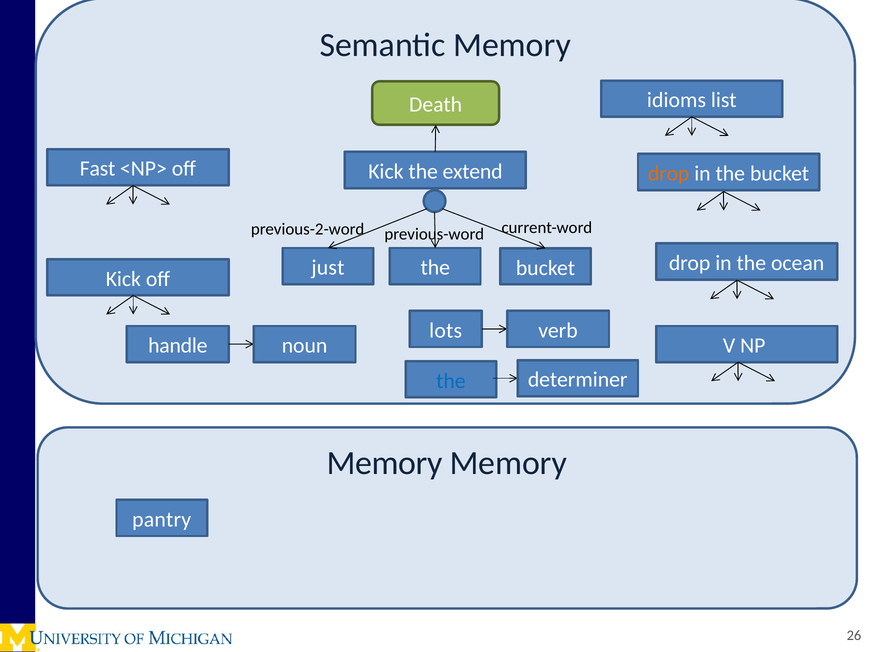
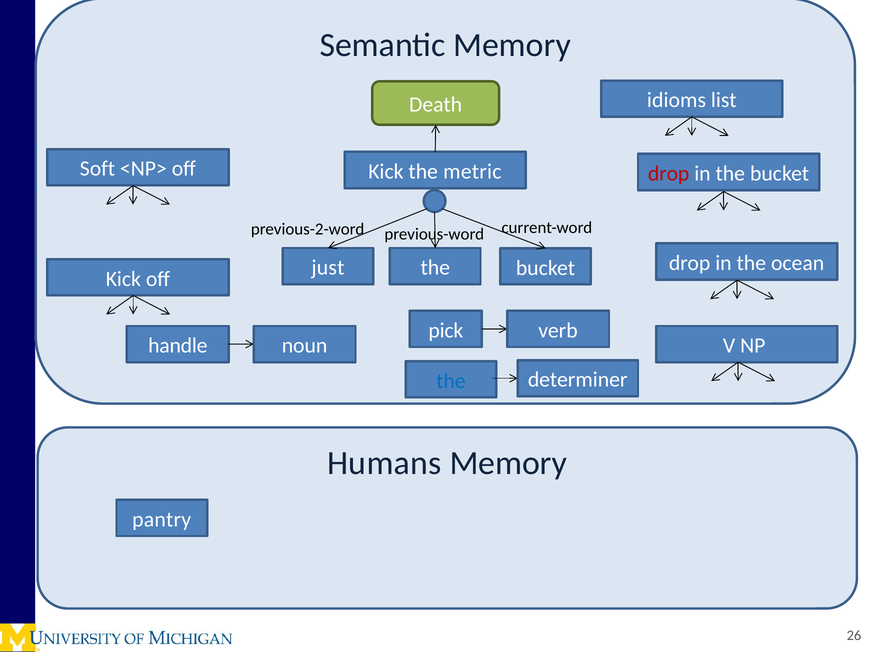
Fast: Fast -> Soft
extend: extend -> metric
drop at (669, 174) colour: orange -> red
lots: lots -> pick
Memory at (385, 463): Memory -> Humans
